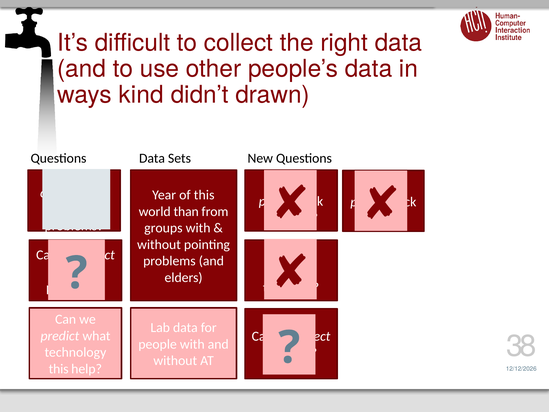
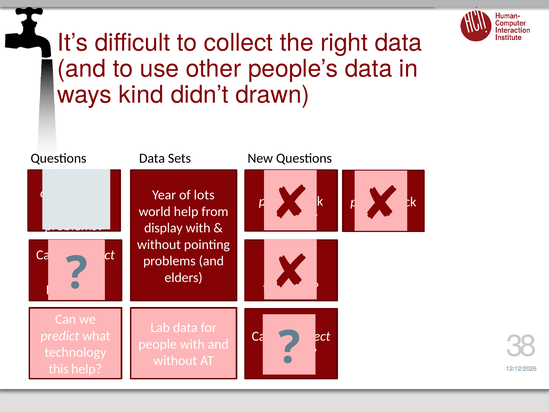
of this: this -> lots
world than: than -> help
groups: groups -> display
